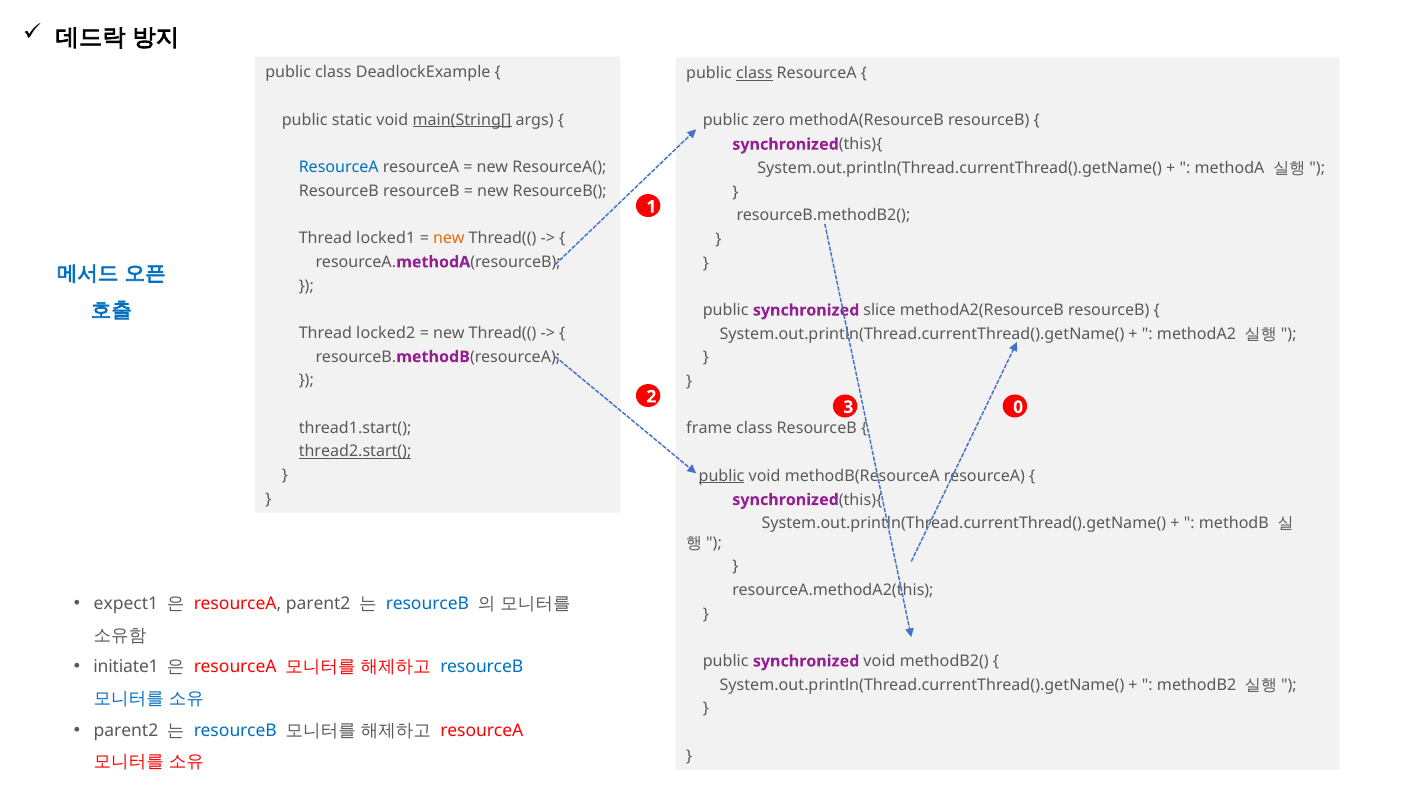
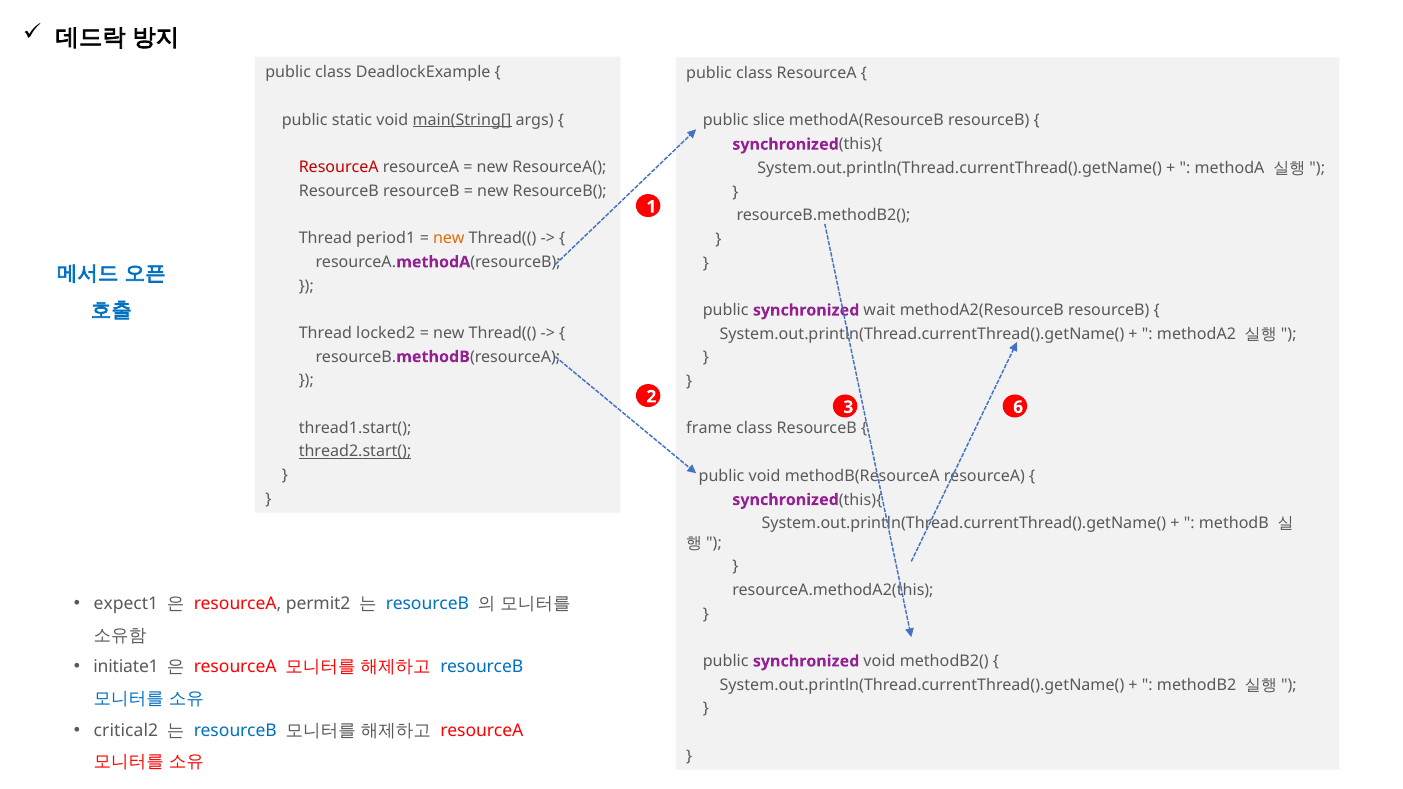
class at (754, 73) underline: present -> none
zero: zero -> slice
ResourceA at (339, 167) colour: blue -> red
locked1: locked1 -> period1
slice: slice -> wait
0: 0 -> 6
public at (722, 476) underline: present -> none
resourceA parent2: parent2 -> permit2
parent2 at (126, 730): parent2 -> critical2
